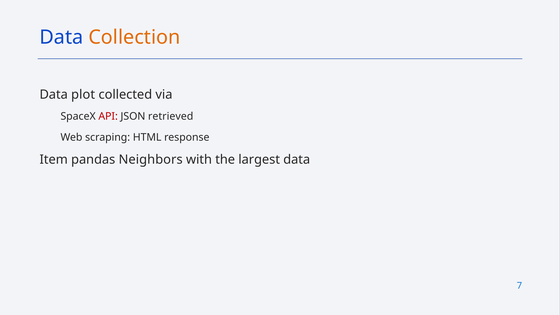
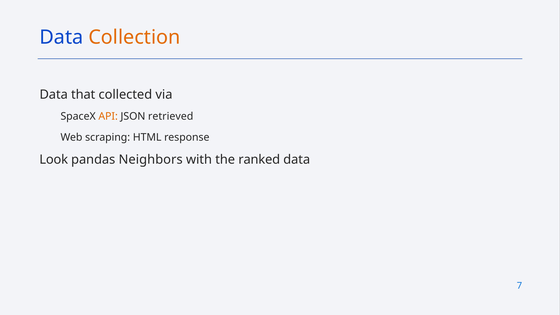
plot: plot -> that
API colour: red -> orange
Item: Item -> Look
largest: largest -> ranked
